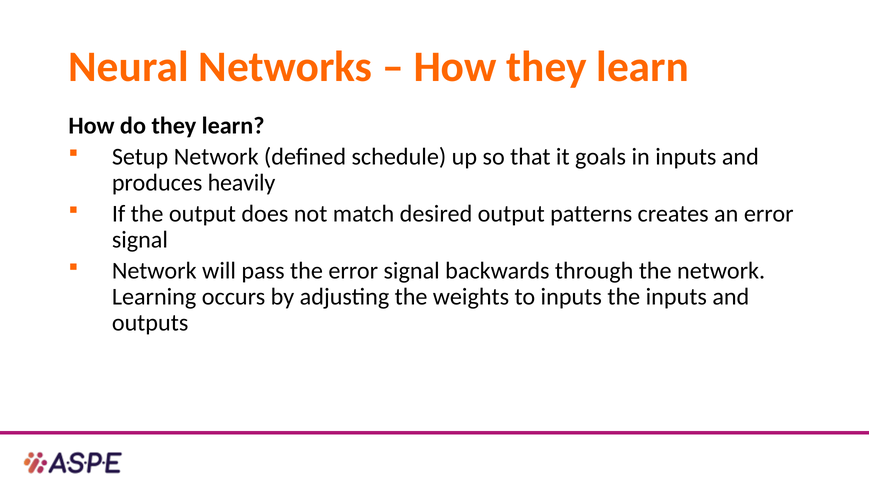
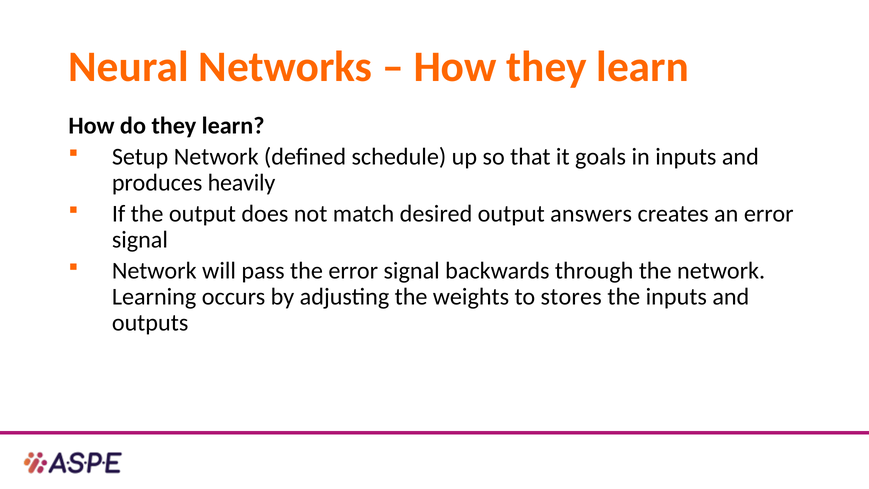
patterns: patterns -> answers
to inputs: inputs -> stores
